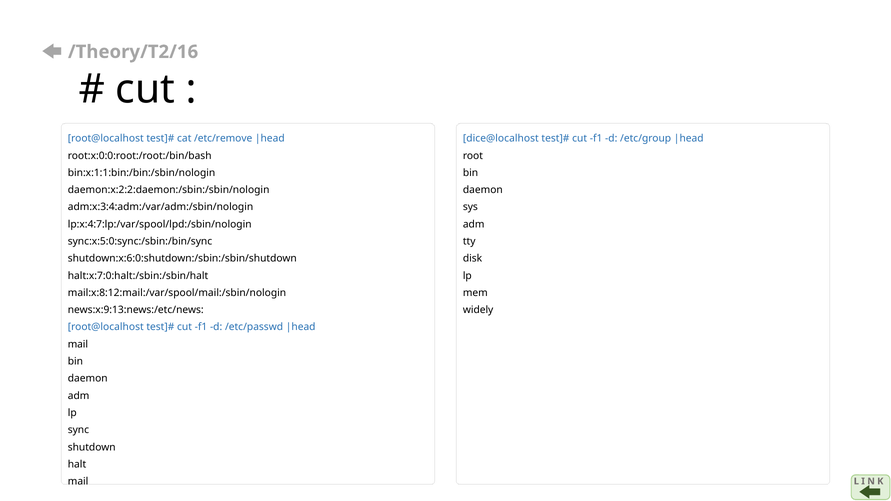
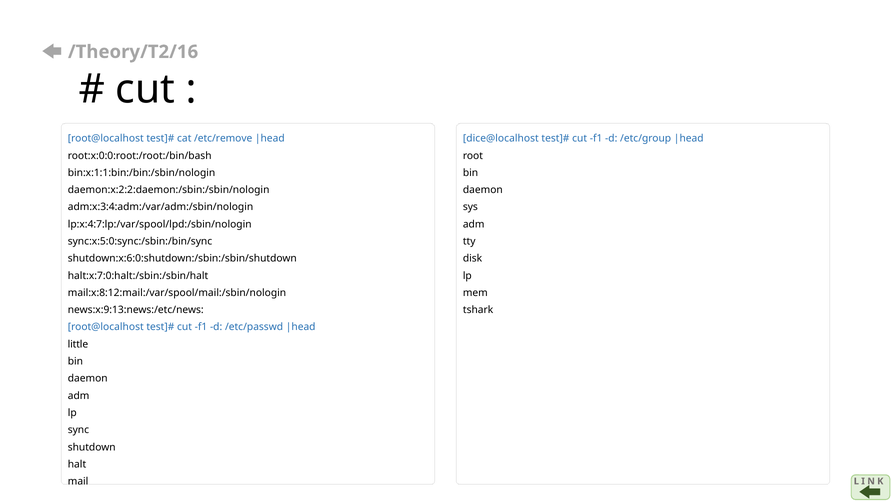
widely: widely -> tshark
mail at (78, 344): mail -> little
